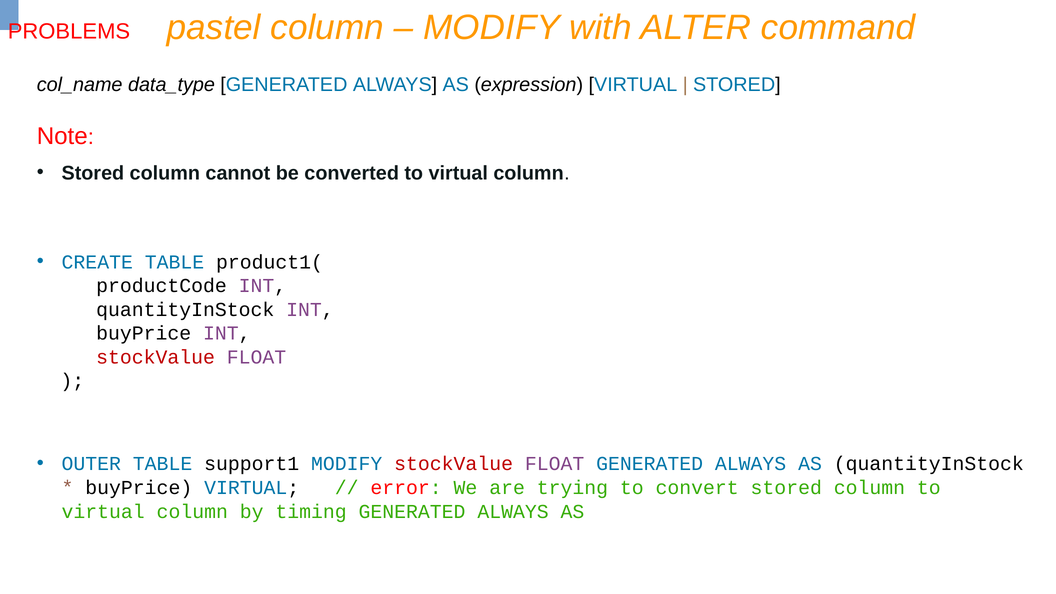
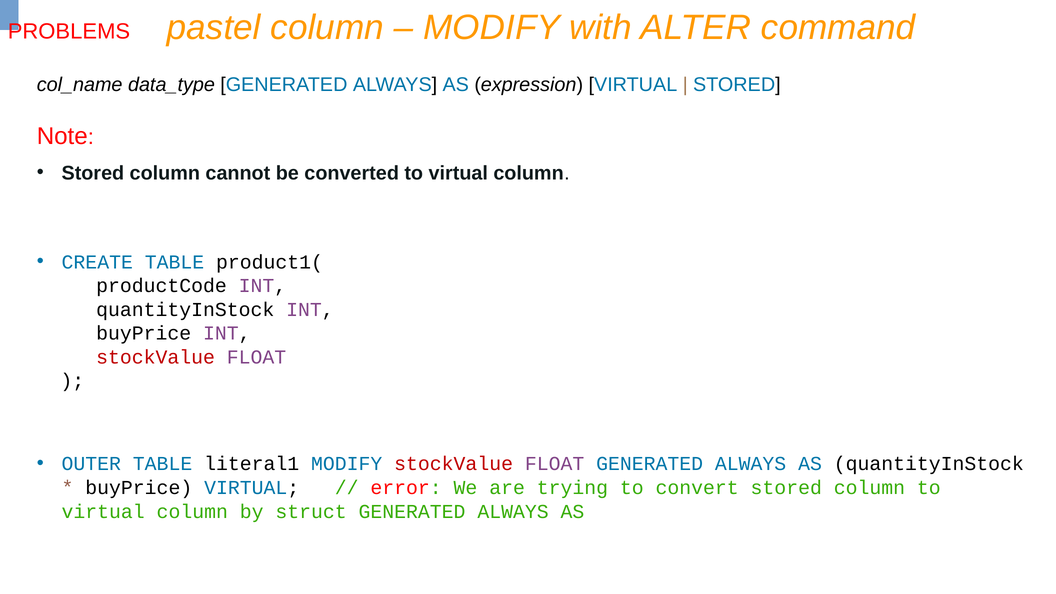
support1: support1 -> literal1
timing: timing -> struct
